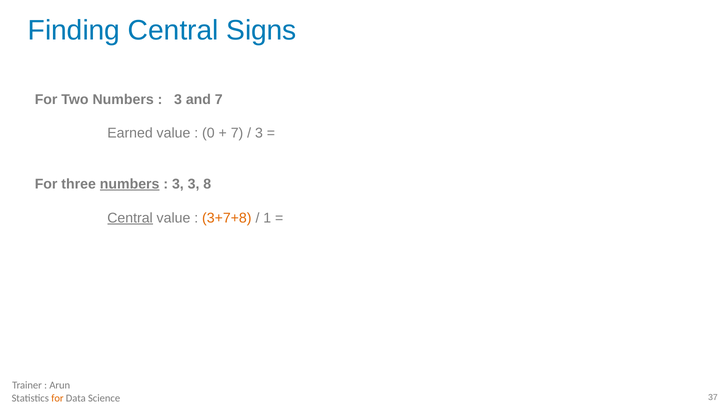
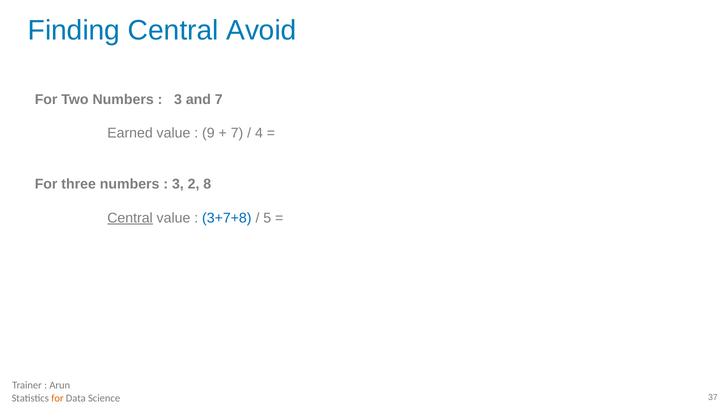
Signs: Signs -> Avoid
0: 0 -> 9
3 at (259, 133): 3 -> 4
numbers at (130, 184) underline: present -> none
3 3: 3 -> 2
3+7+8 colour: orange -> blue
1: 1 -> 5
